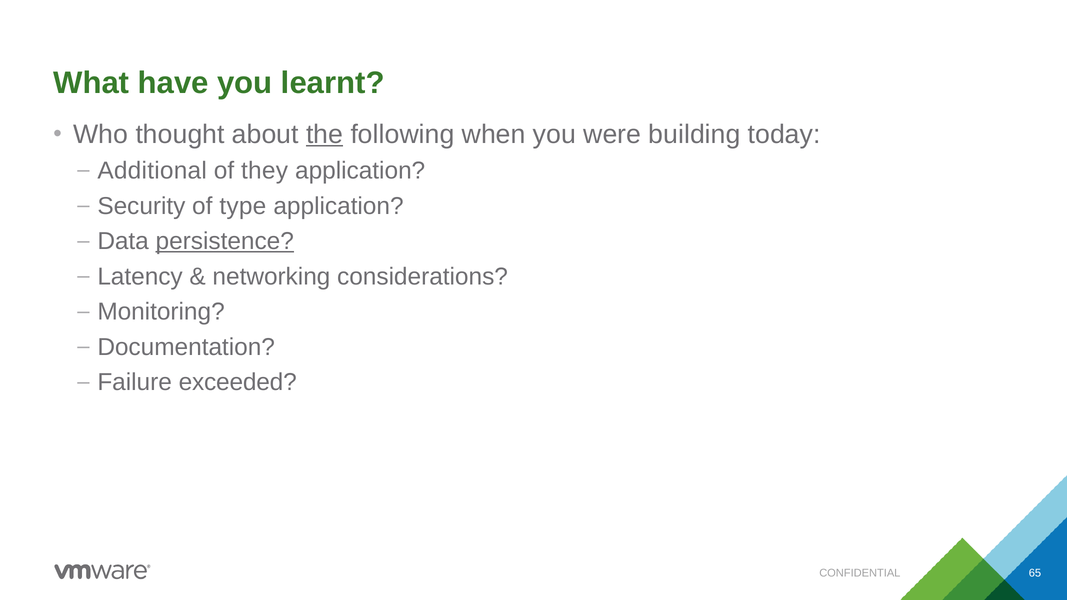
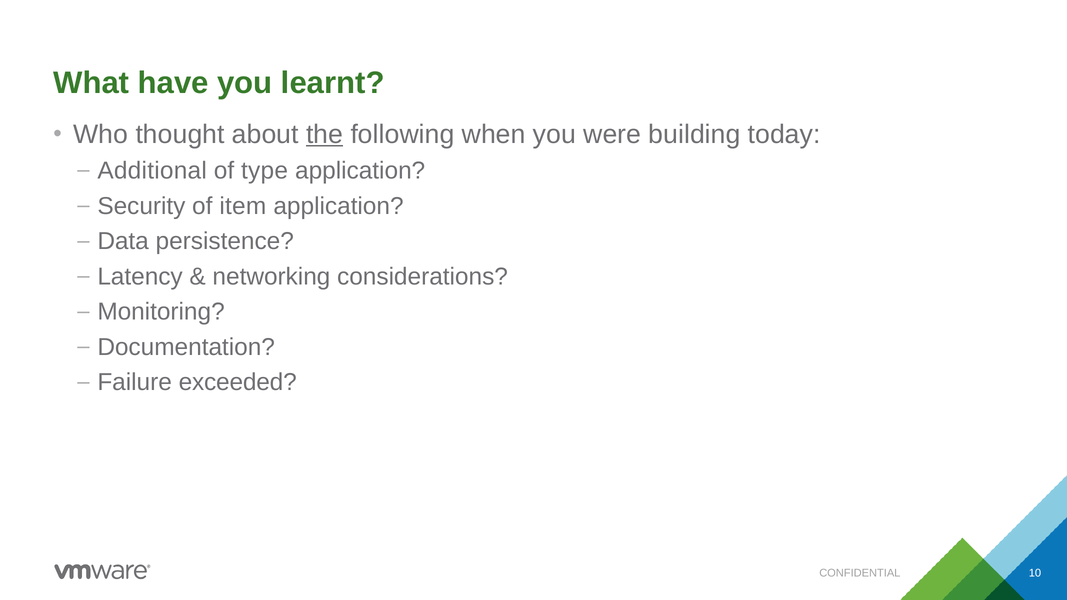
they: they -> type
type: type -> item
persistence underline: present -> none
65: 65 -> 10
